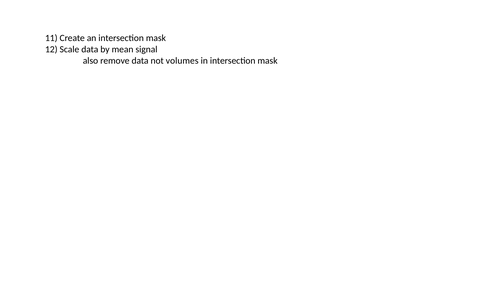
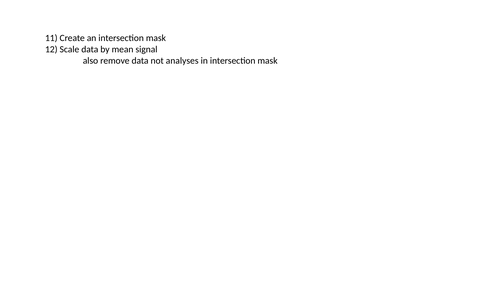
volumes: volumes -> analyses
